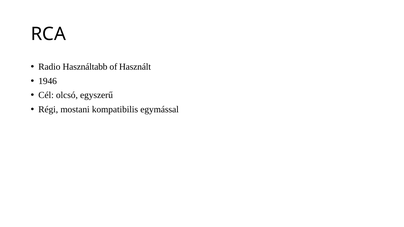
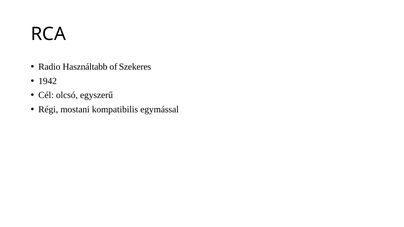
Használt: Használt -> Szekeres
1946: 1946 -> 1942
